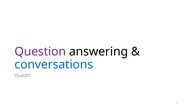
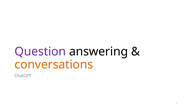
conversations colour: blue -> orange
